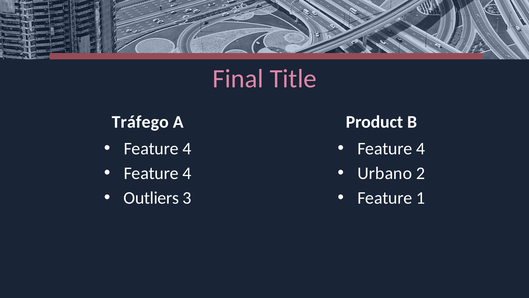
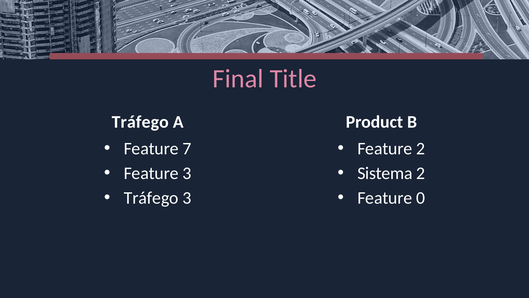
4 at (187, 148): 4 -> 7
4 at (421, 148): 4 -> 2
4 at (187, 173): 4 -> 3
Urbano: Urbano -> Sistema
Outliers at (151, 198): Outliers -> Tráfego
1: 1 -> 0
